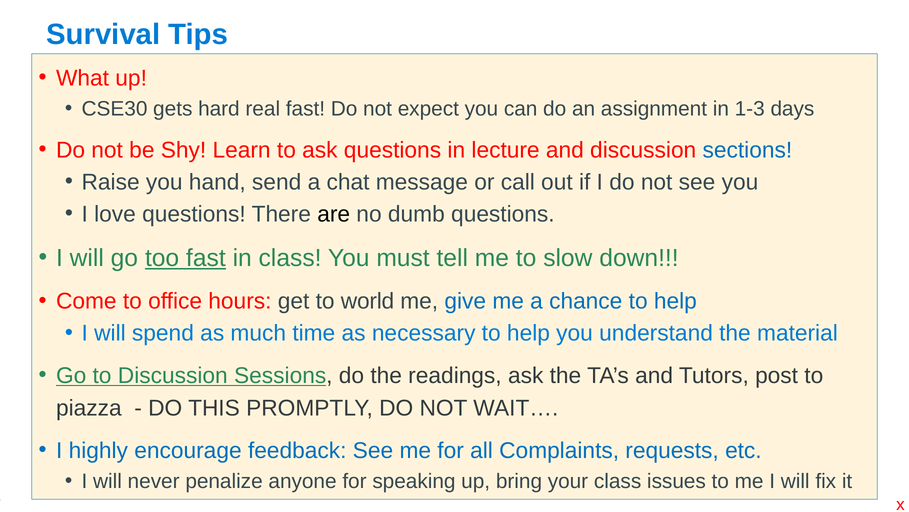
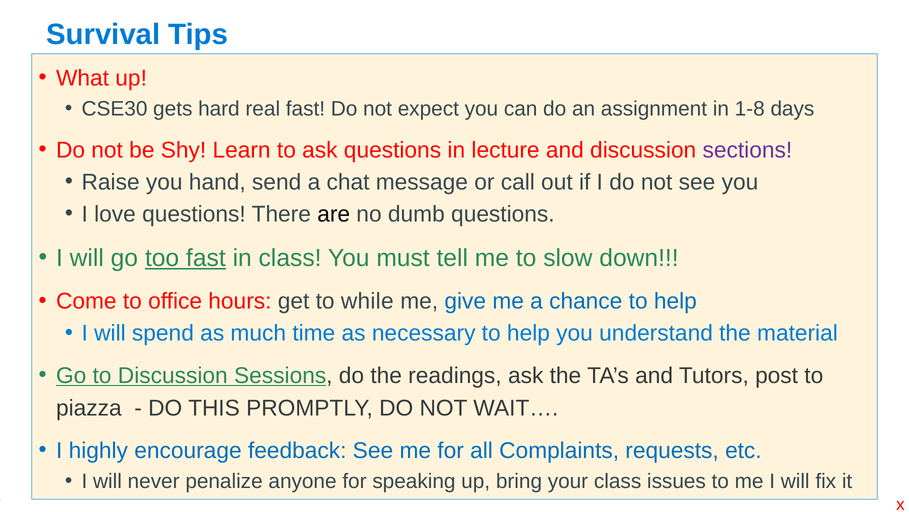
1-3: 1-3 -> 1-8
sections colour: blue -> purple
world: world -> while
